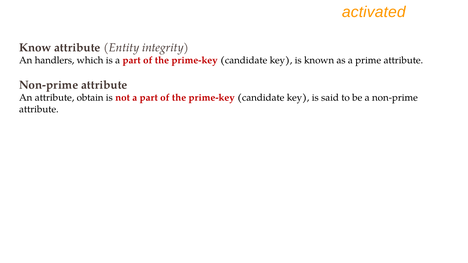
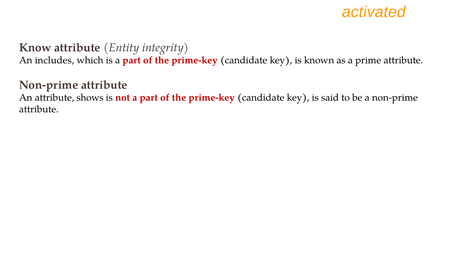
handlers: handlers -> includes
obtain: obtain -> shows
